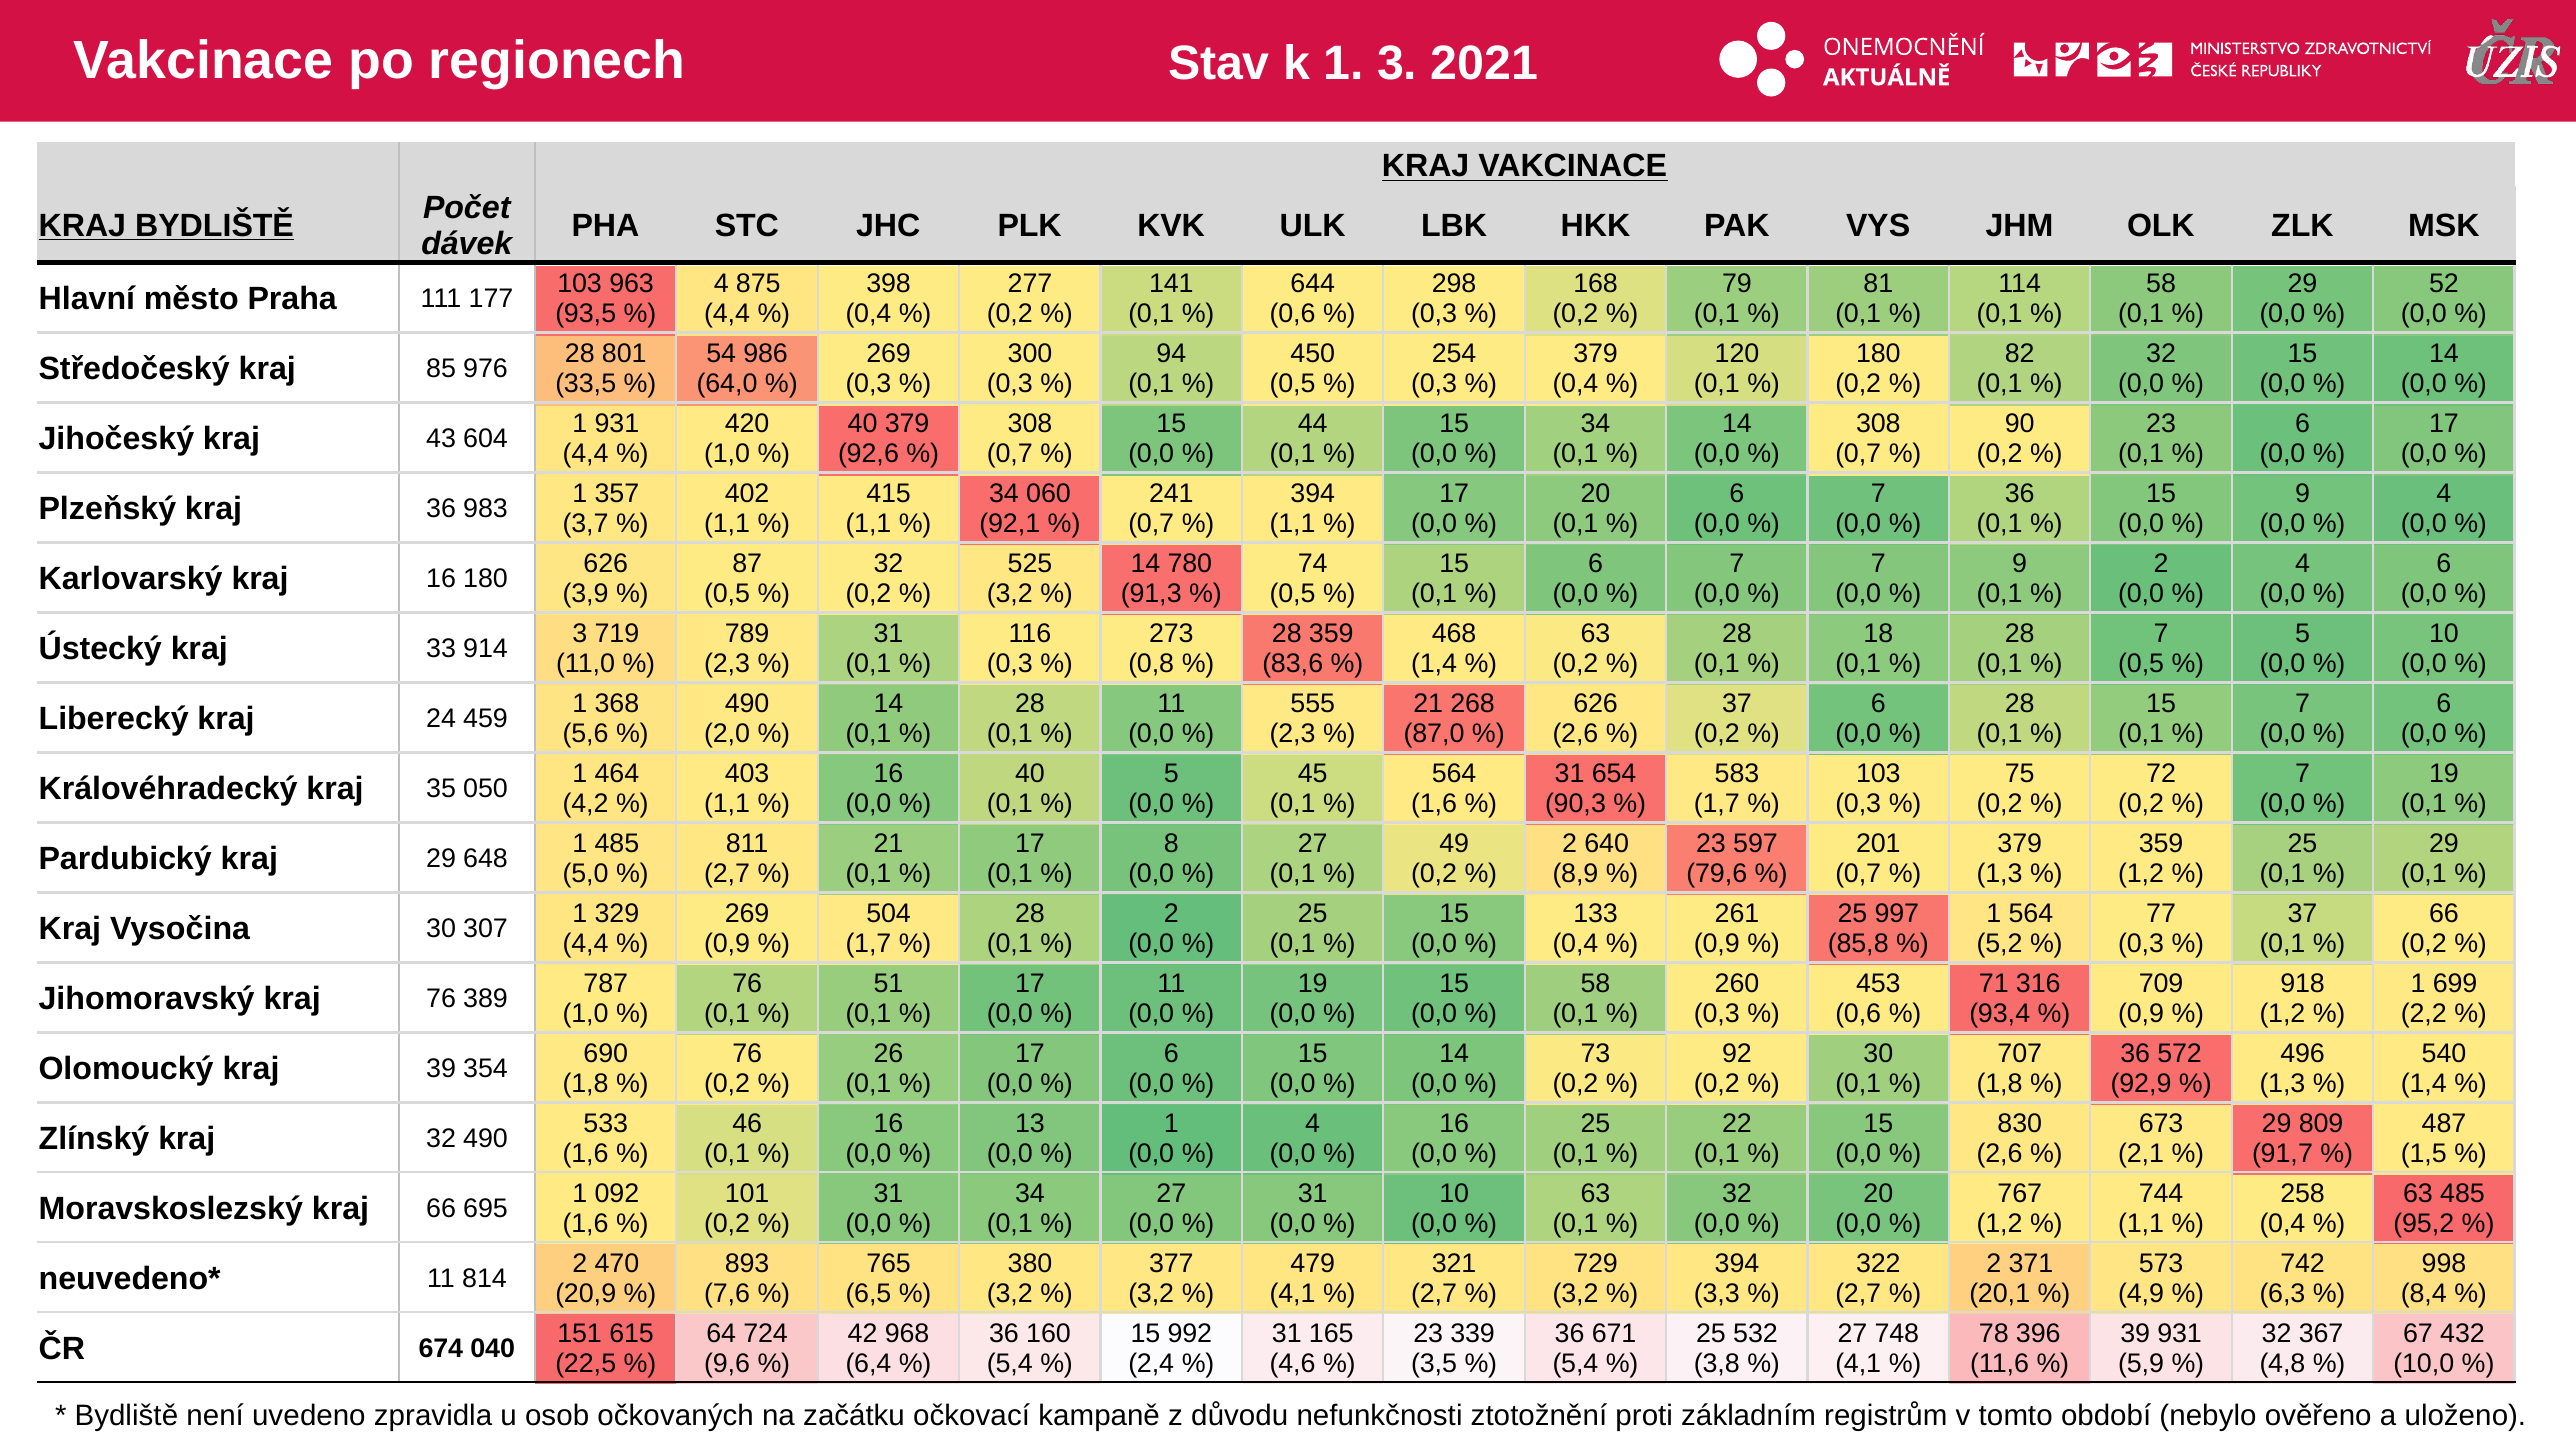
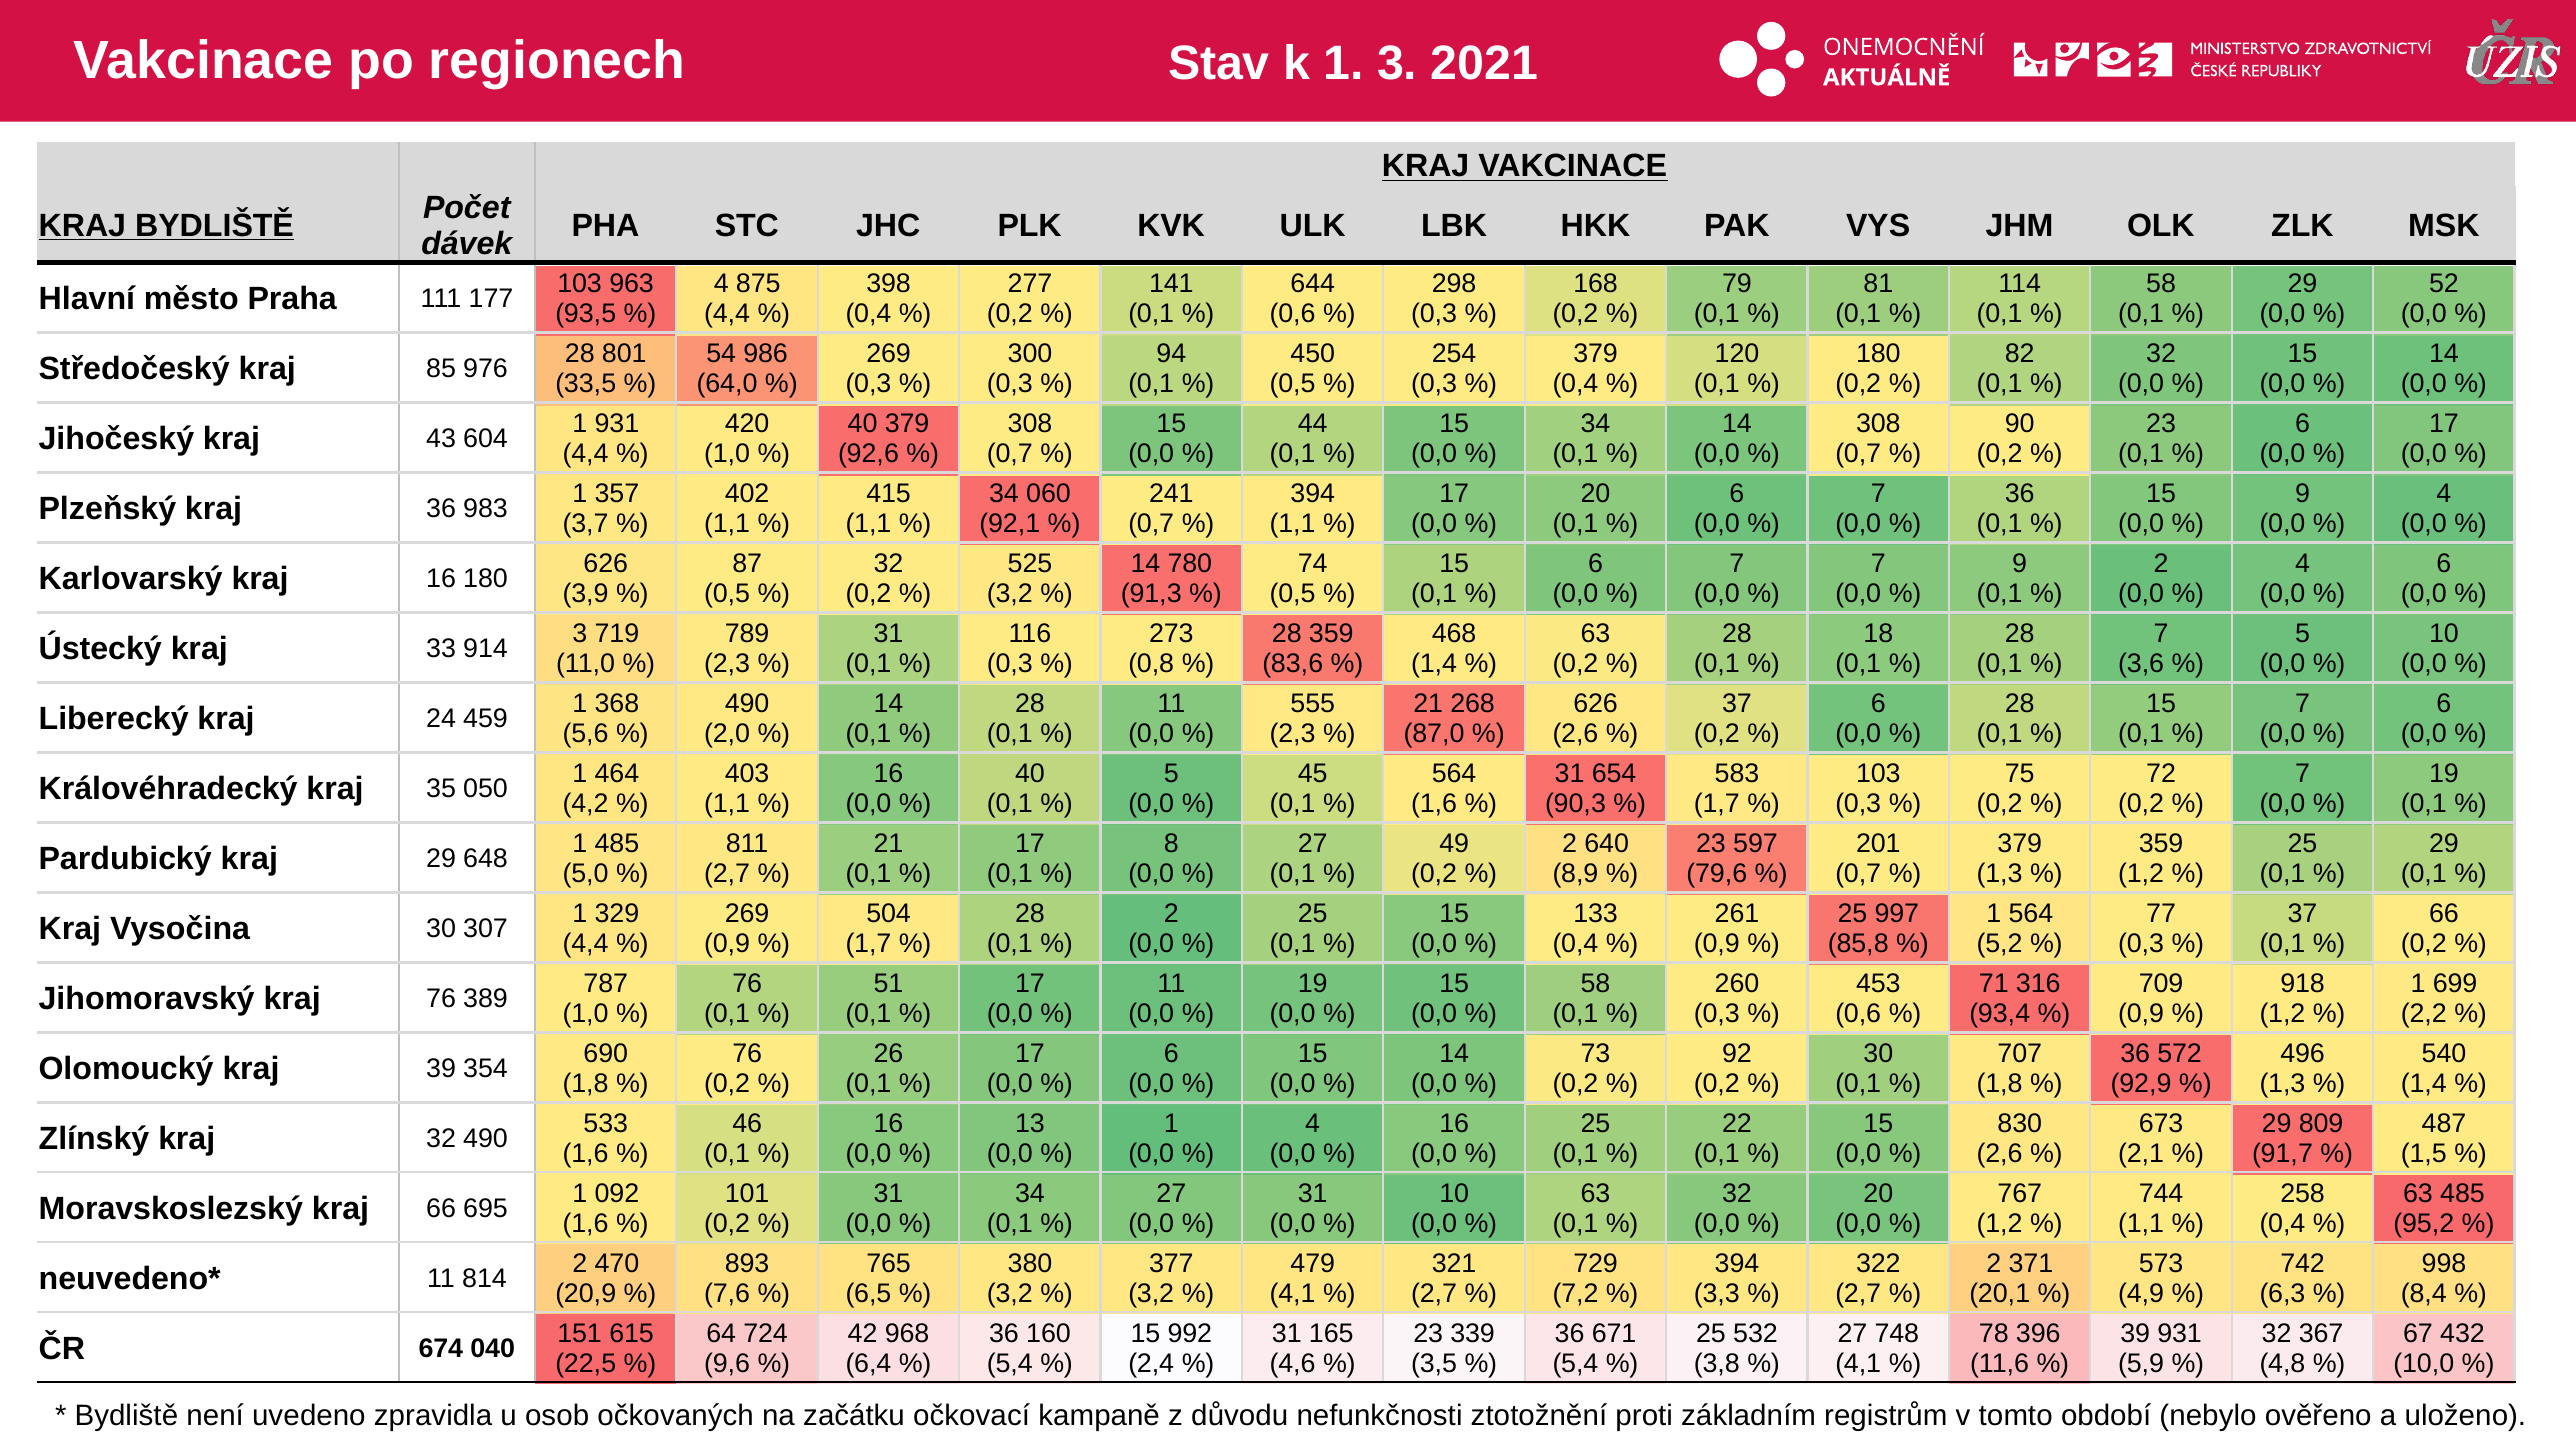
0,5 at (2141, 664): 0,5 -> 3,6
3,2 at (1575, 1294): 3,2 -> 7,2
